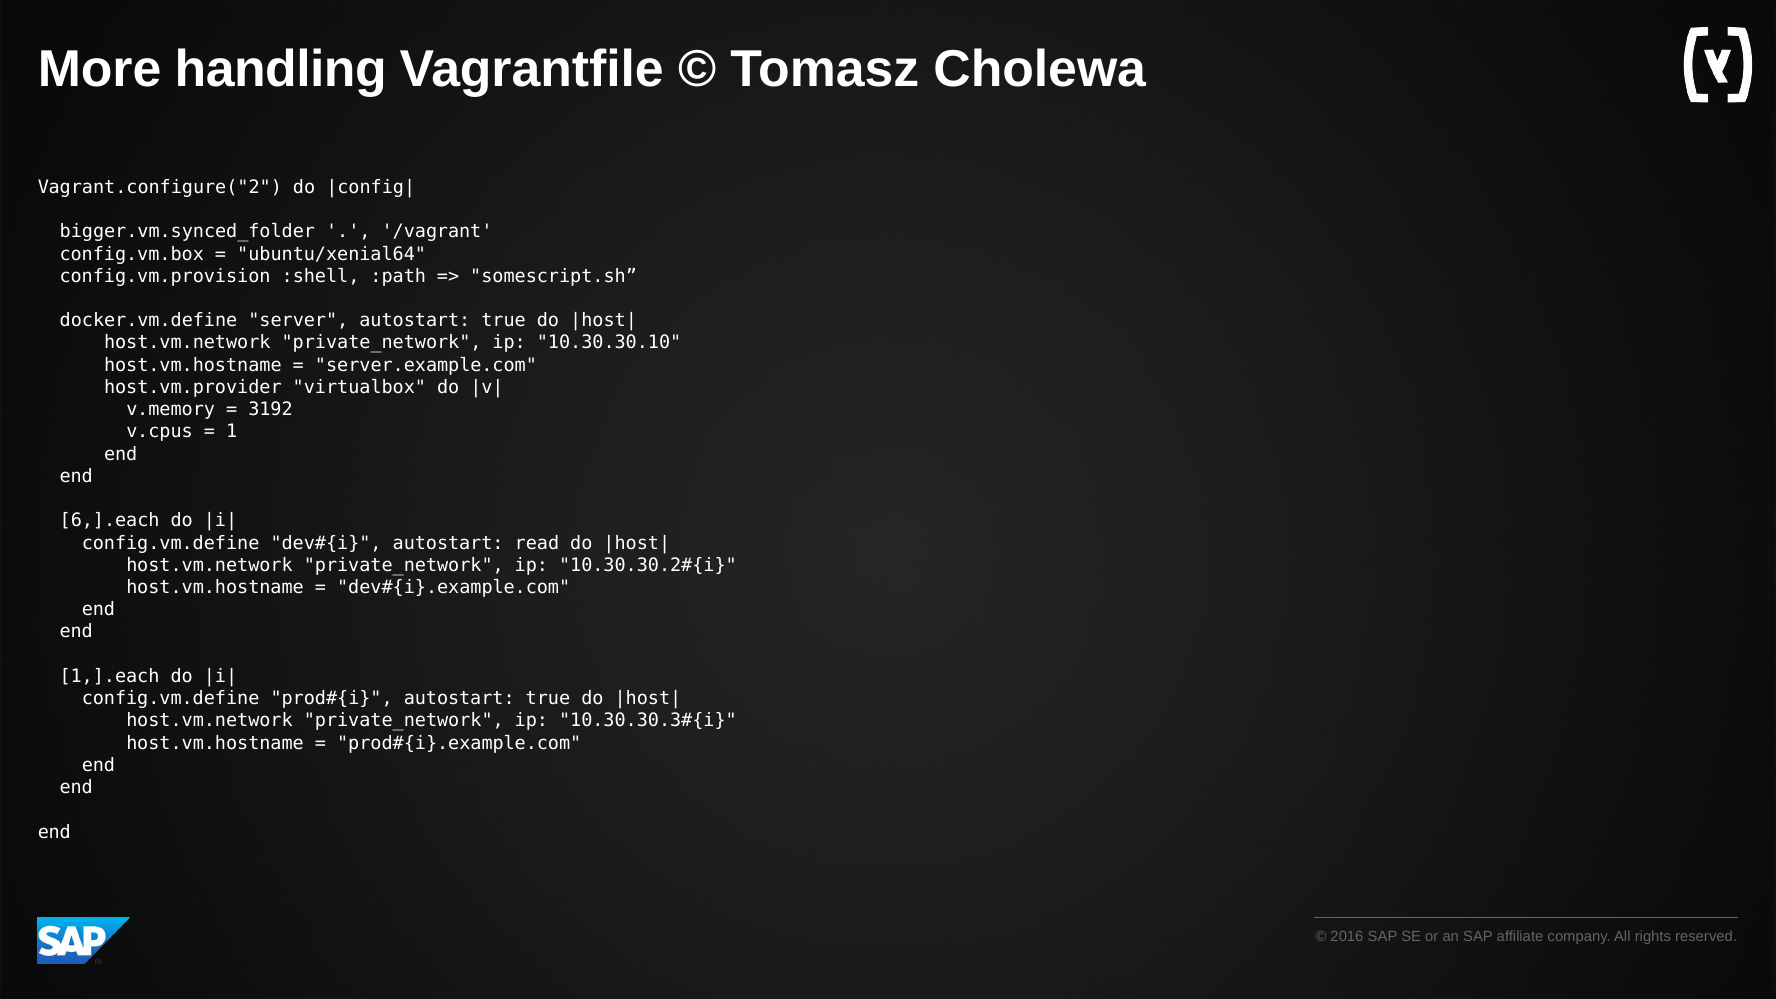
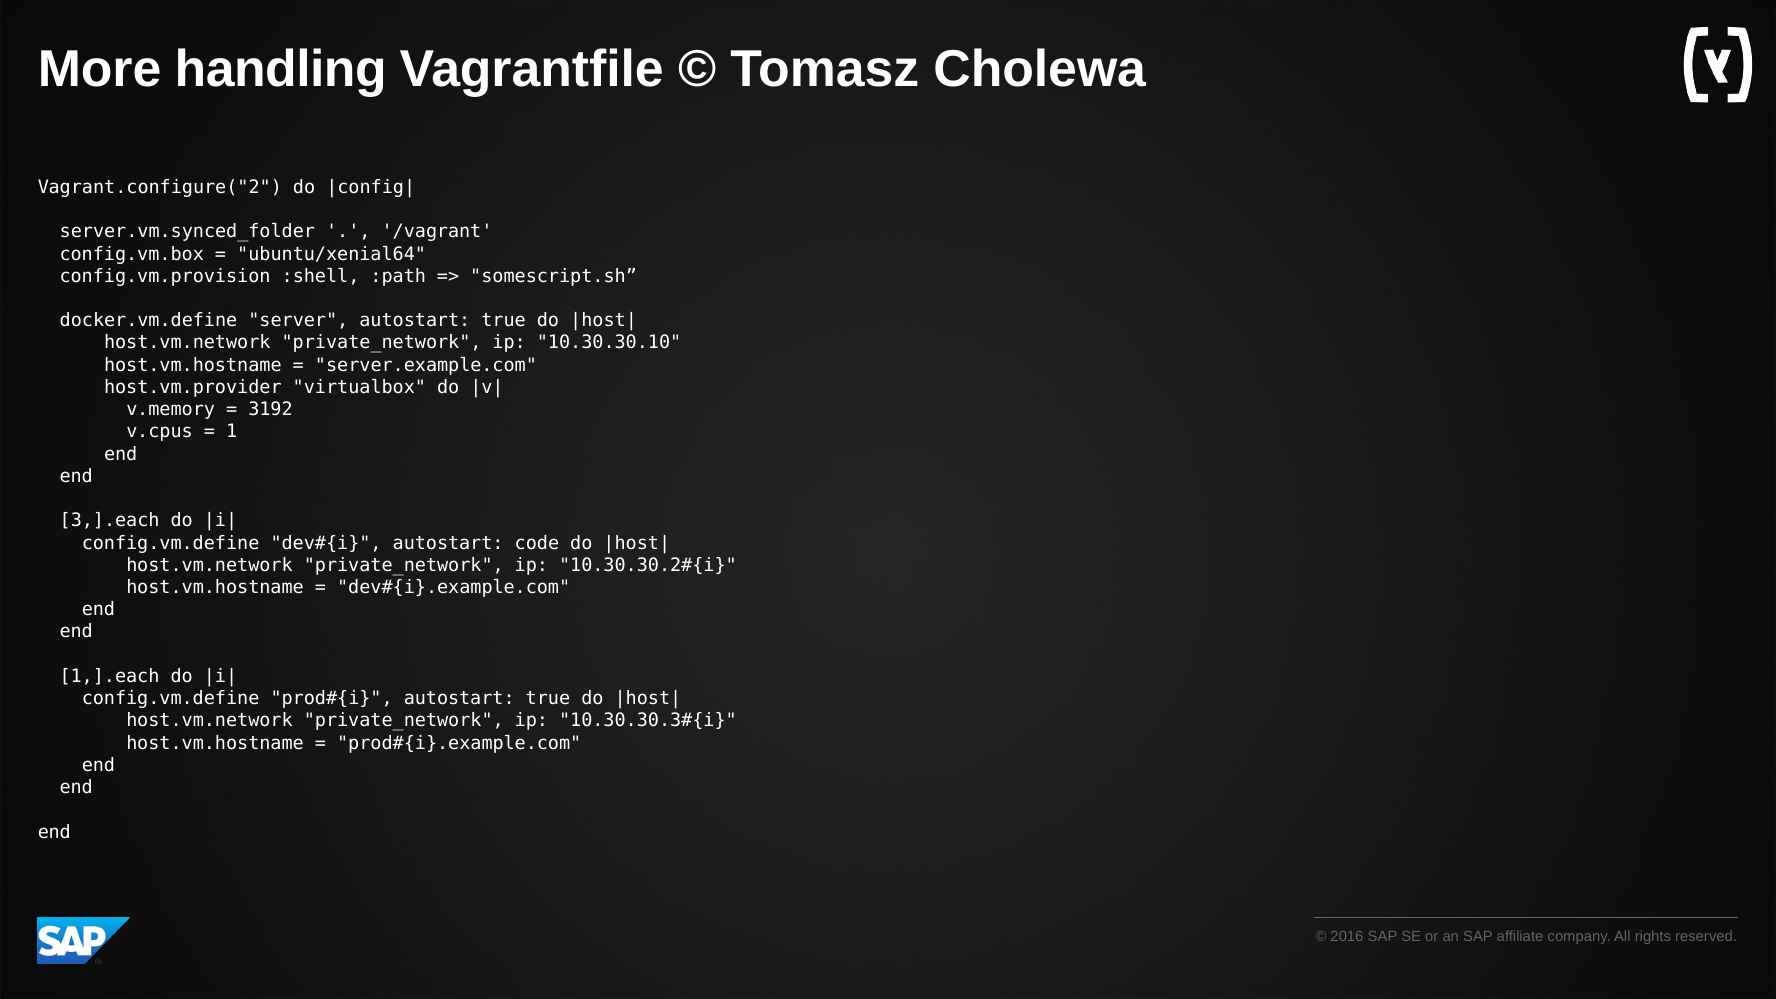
bigger.vm.synced_folder: bigger.vm.synced_folder -> server.vm.synced_folder
6,].each: 6,].each -> 3,].each
read: read -> code
